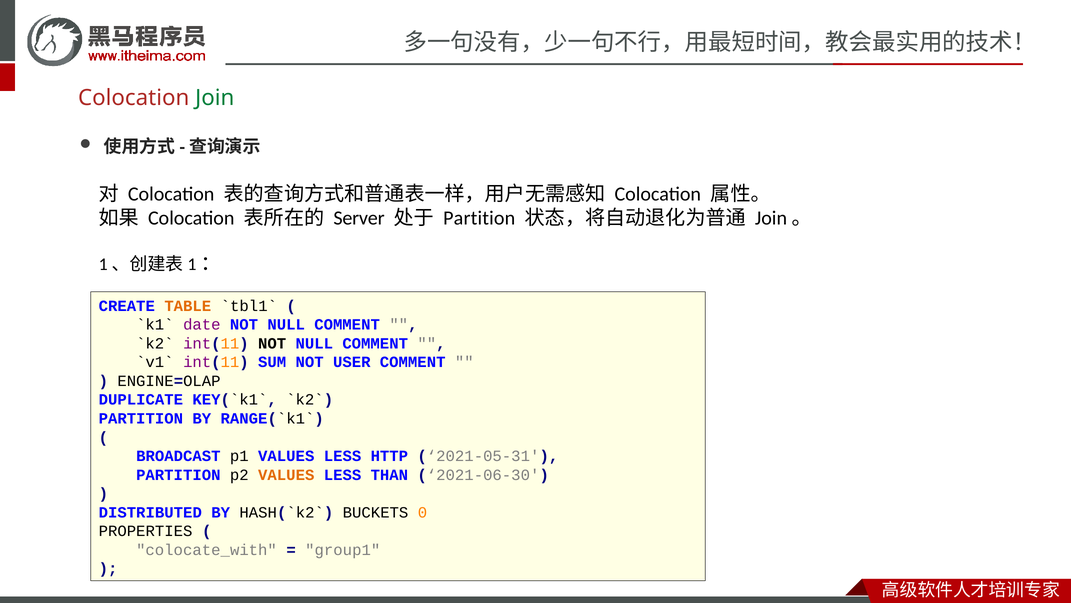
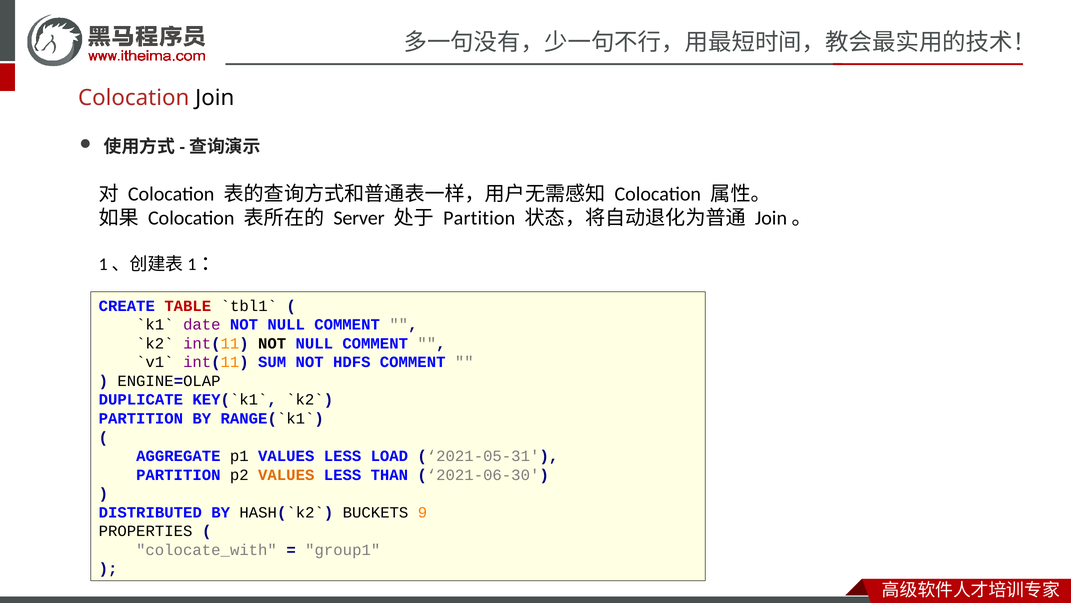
Join colour: green -> black
TABLE colour: orange -> red
USER: USER -> HDFS
BROADCAST: BROADCAST -> AGGREGATE
HTTP: HTTP -> LOAD
0: 0 -> 9
